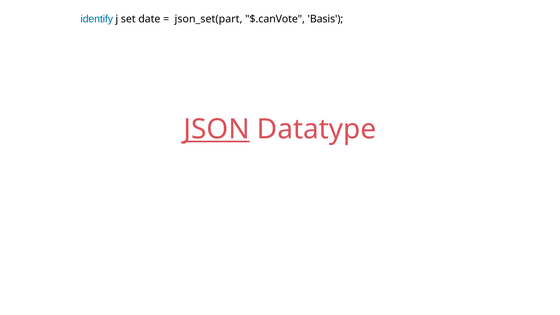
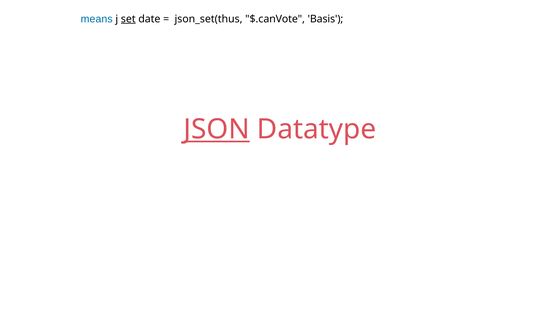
identify: identify -> means
set underline: none -> present
json_set(part: json_set(part -> json_set(thus
